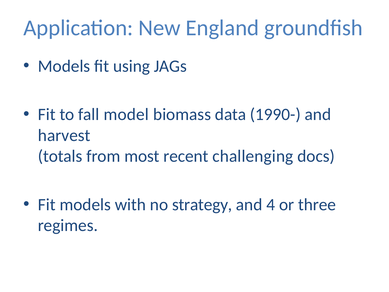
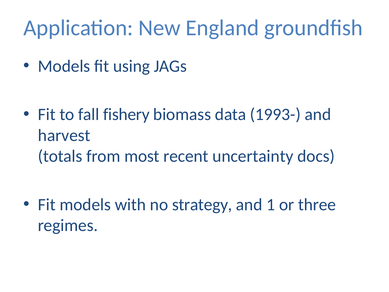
model: model -> fishery
1990-: 1990- -> 1993-
challenging: challenging -> uncertainty
4: 4 -> 1
